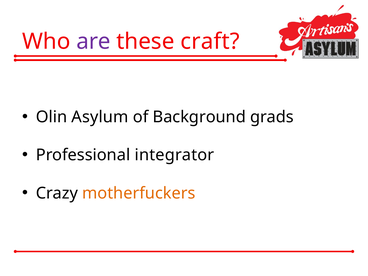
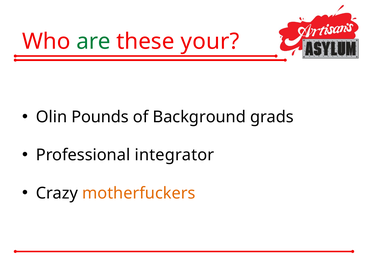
are colour: purple -> green
craft: craft -> your
Asylum: Asylum -> Pounds
